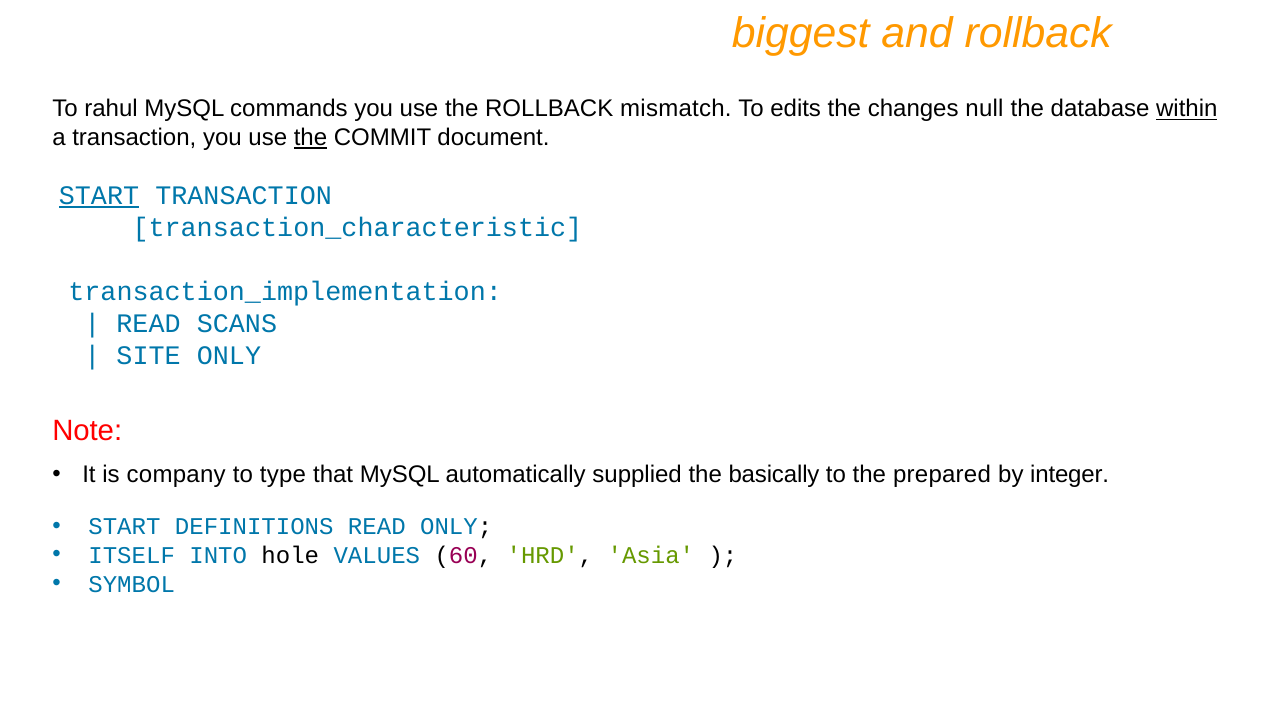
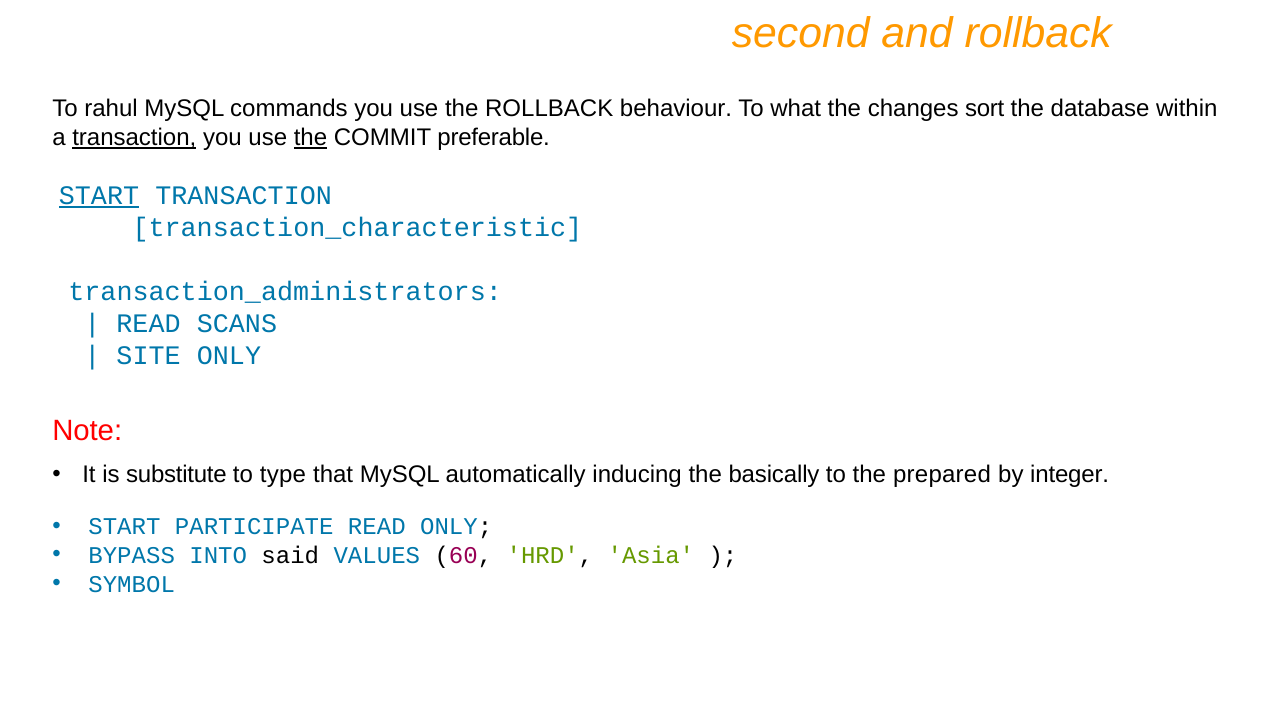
biggest: biggest -> second
mismatch: mismatch -> behaviour
edits: edits -> what
null: null -> sort
within underline: present -> none
transaction at (134, 138) underline: none -> present
document: document -> preferable
transaction_implementation: transaction_implementation -> transaction_administrators
company: company -> substitute
supplied: supplied -> inducing
DEFINITIONS: DEFINITIONS -> PARTICIPATE
ITSELF: ITSELF -> BYPASS
hole: hole -> said
